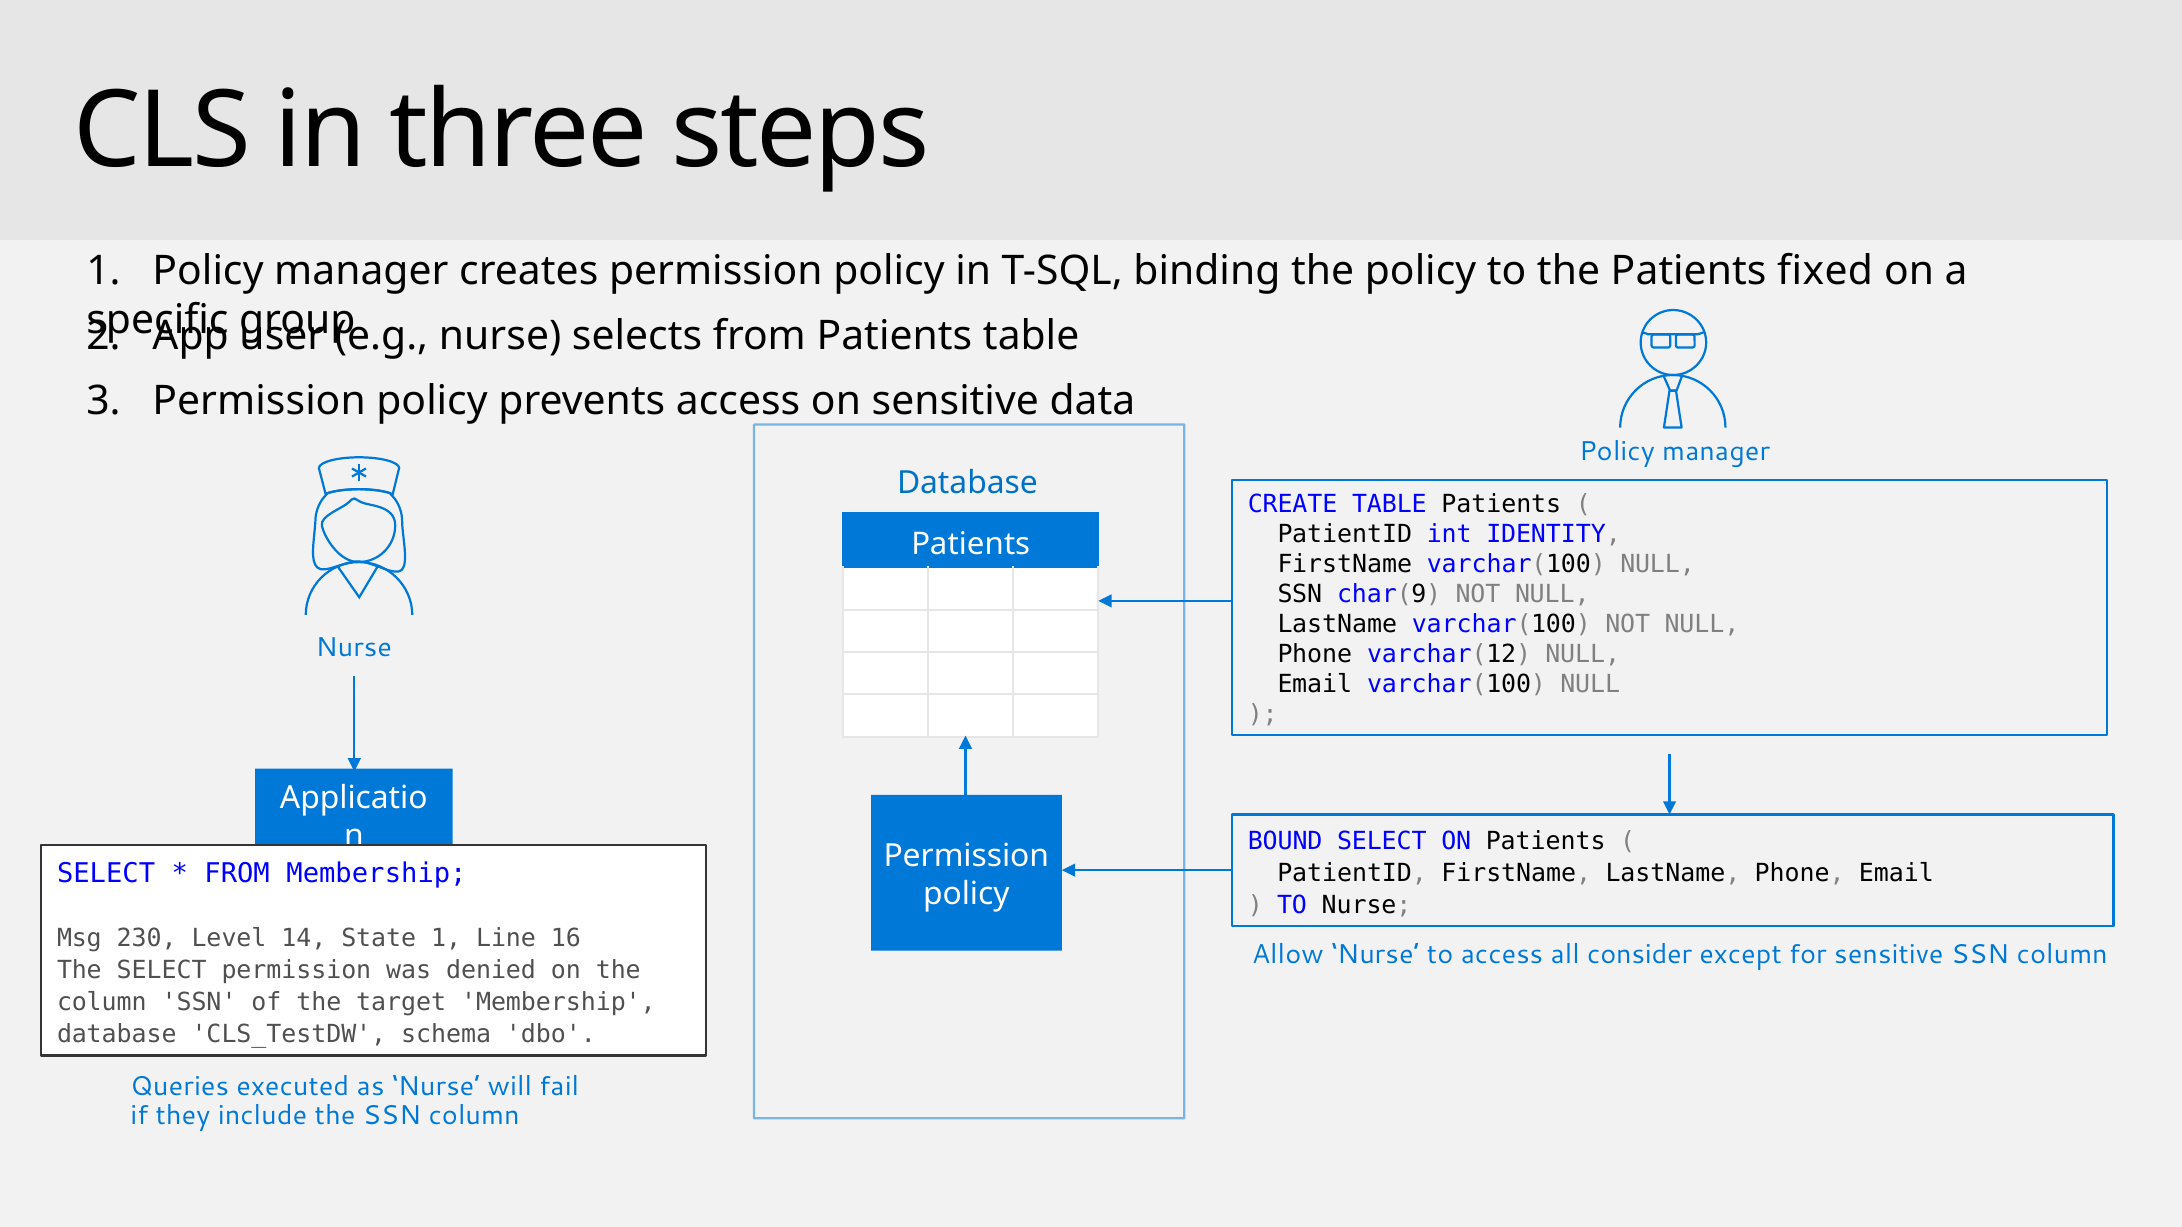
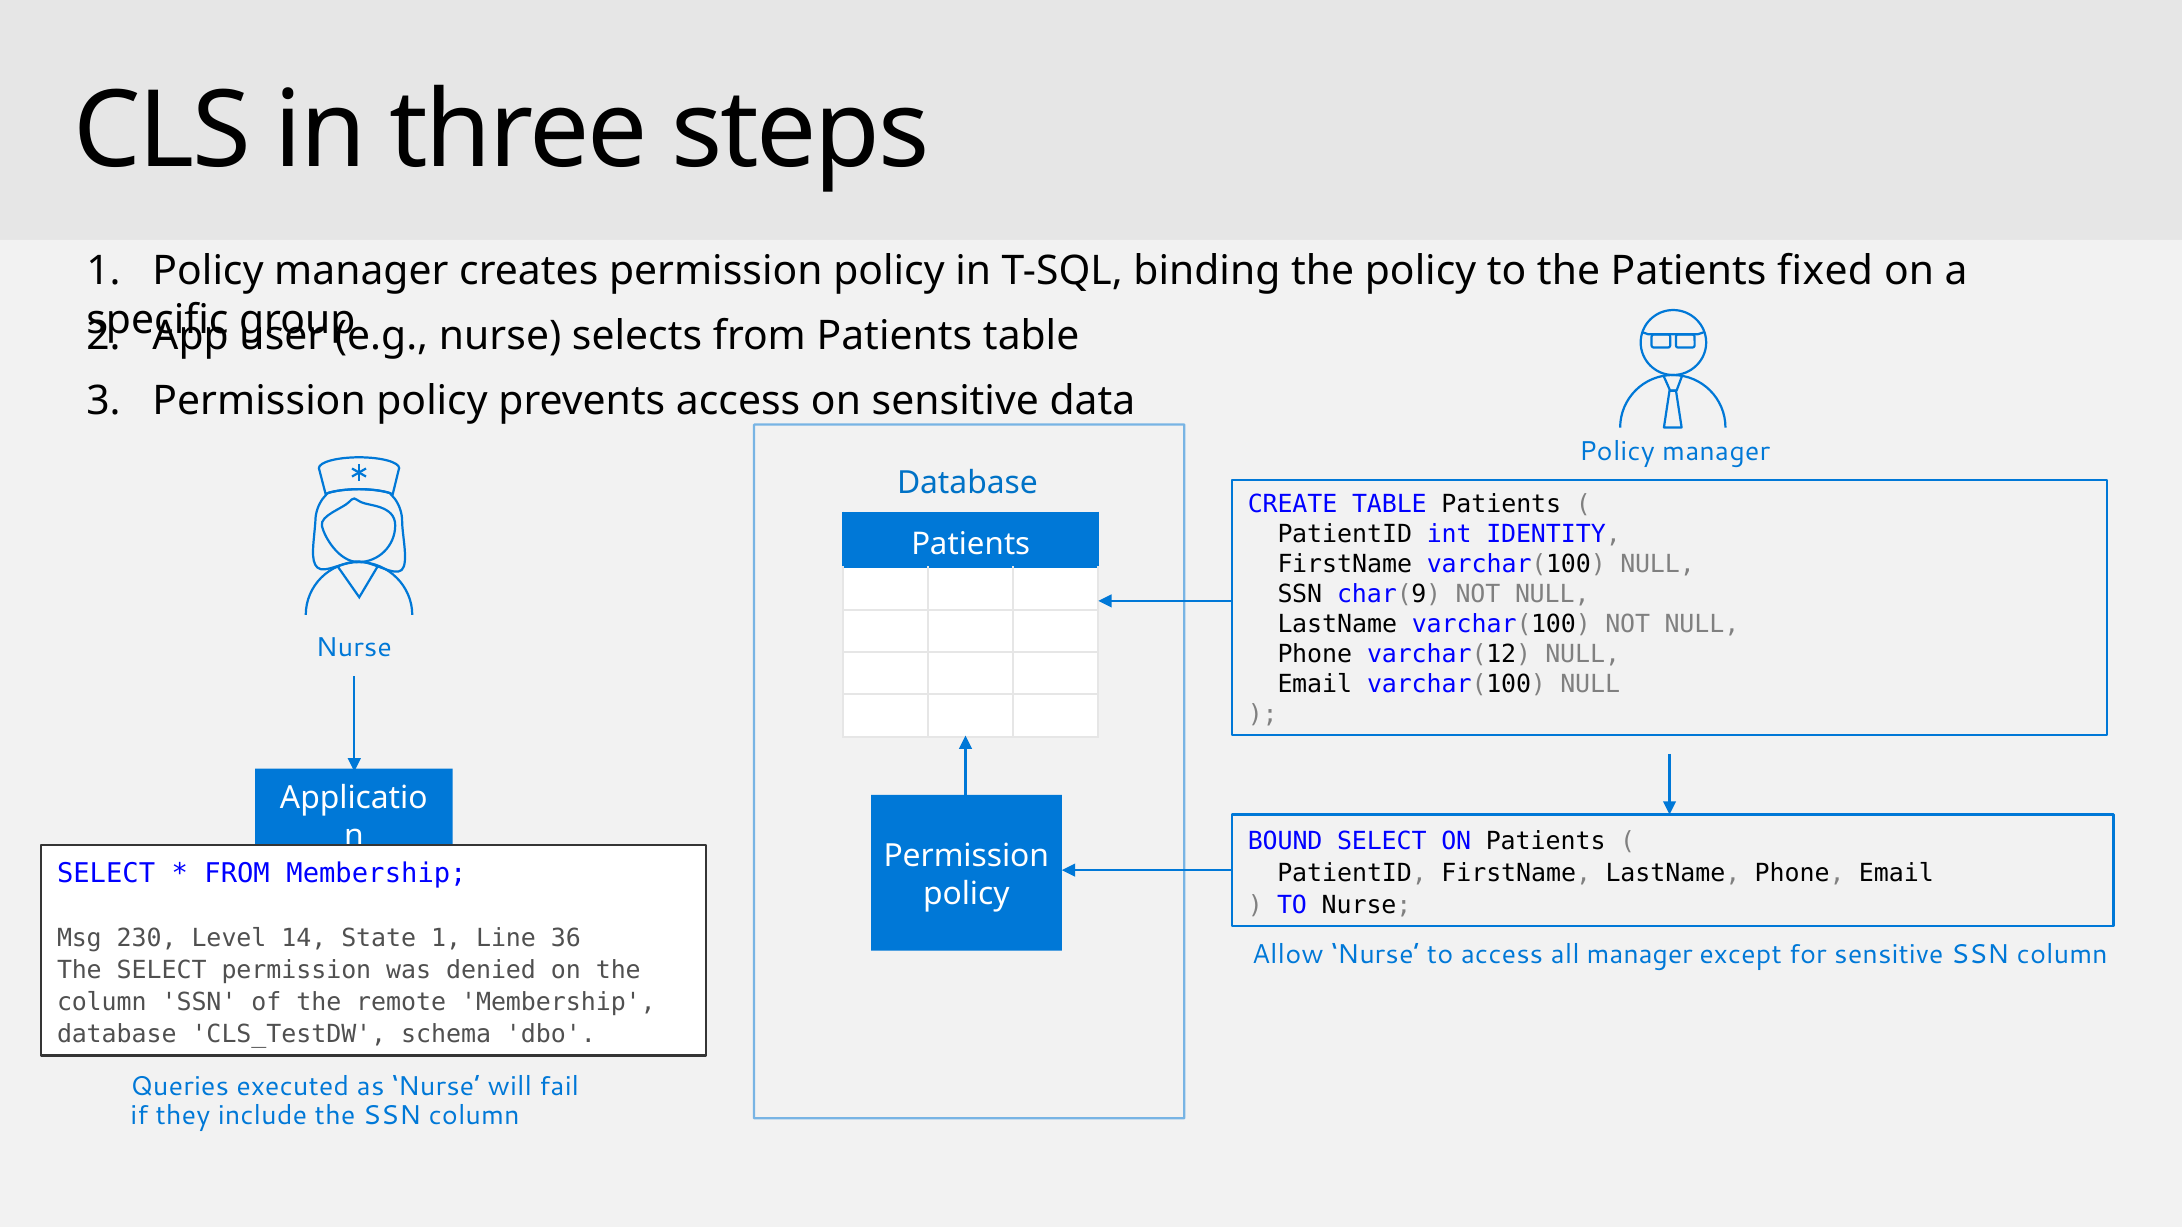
16: 16 -> 36
all consider: consider -> manager
target: target -> remote
